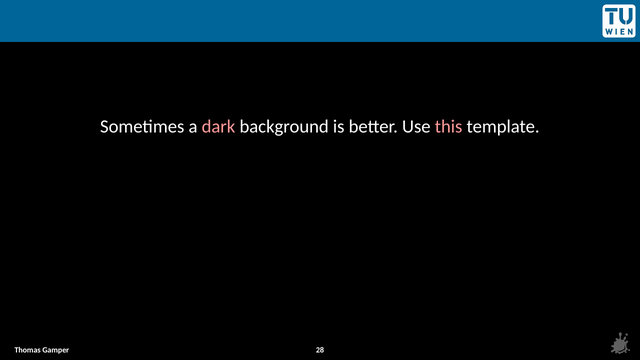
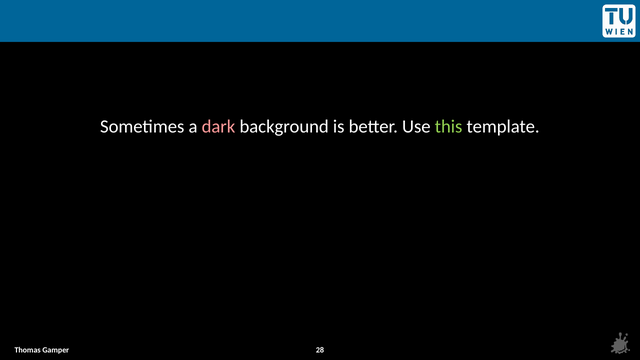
this colour: pink -> light green
